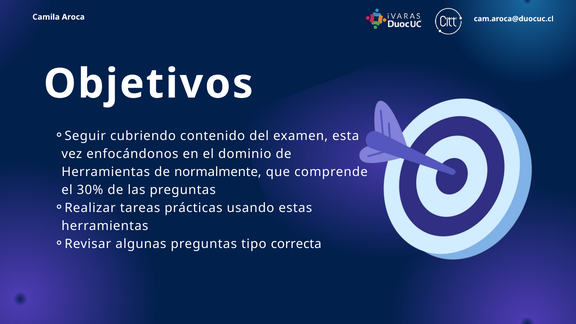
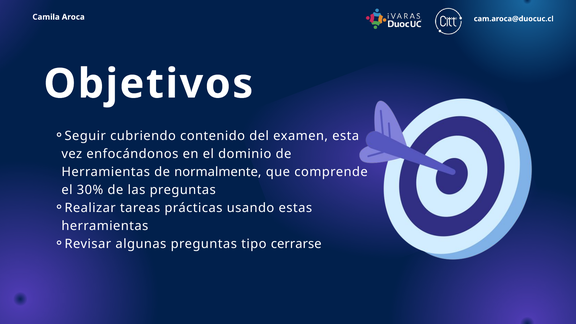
correcta: correcta -> cerrarse
